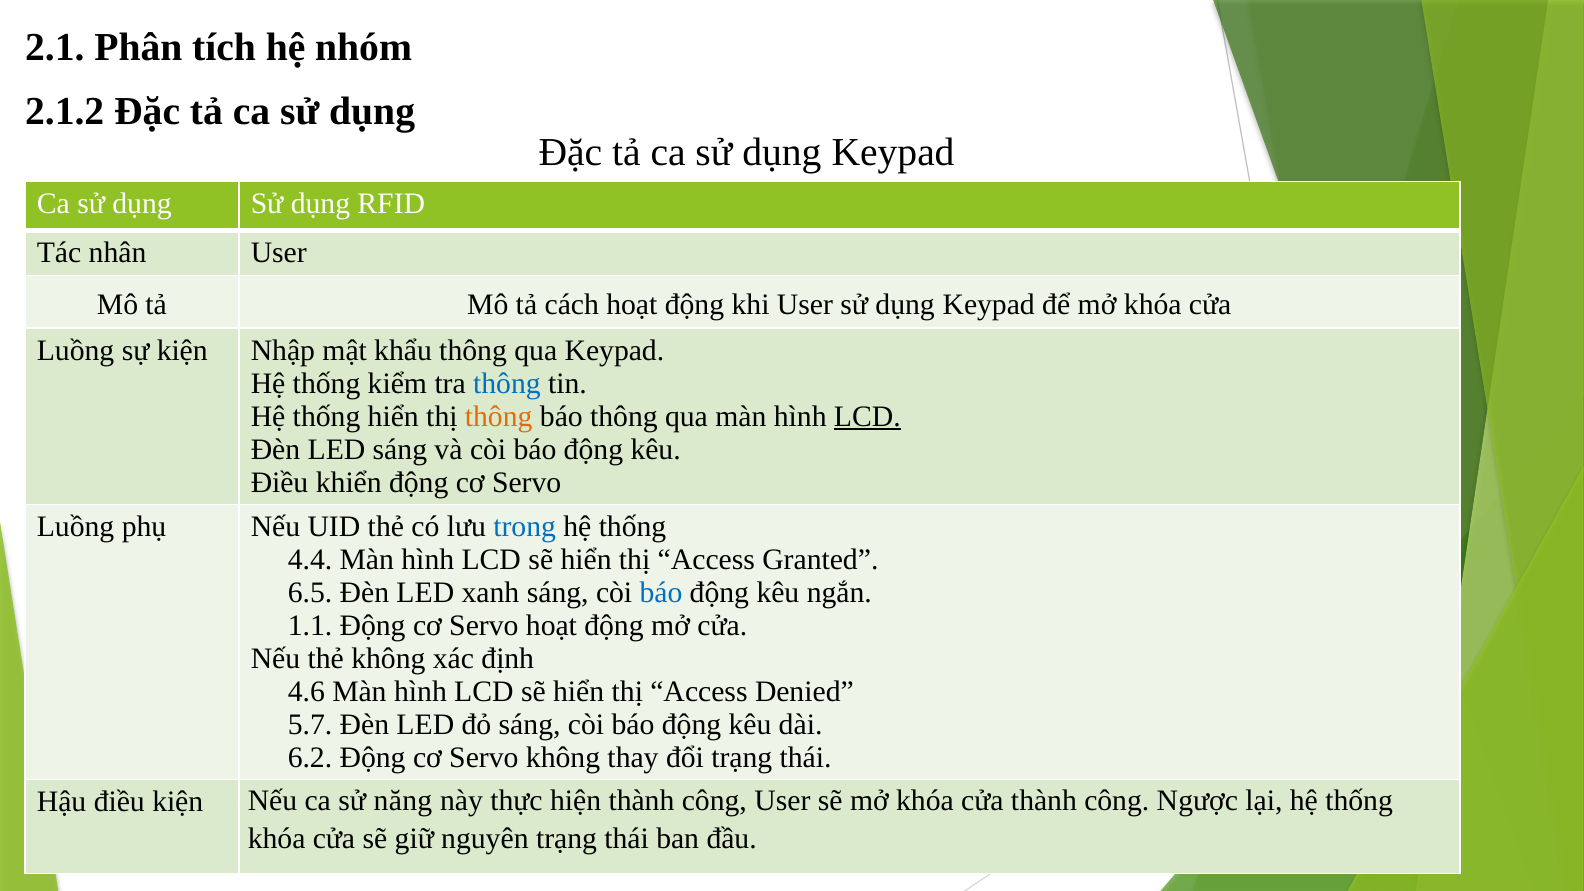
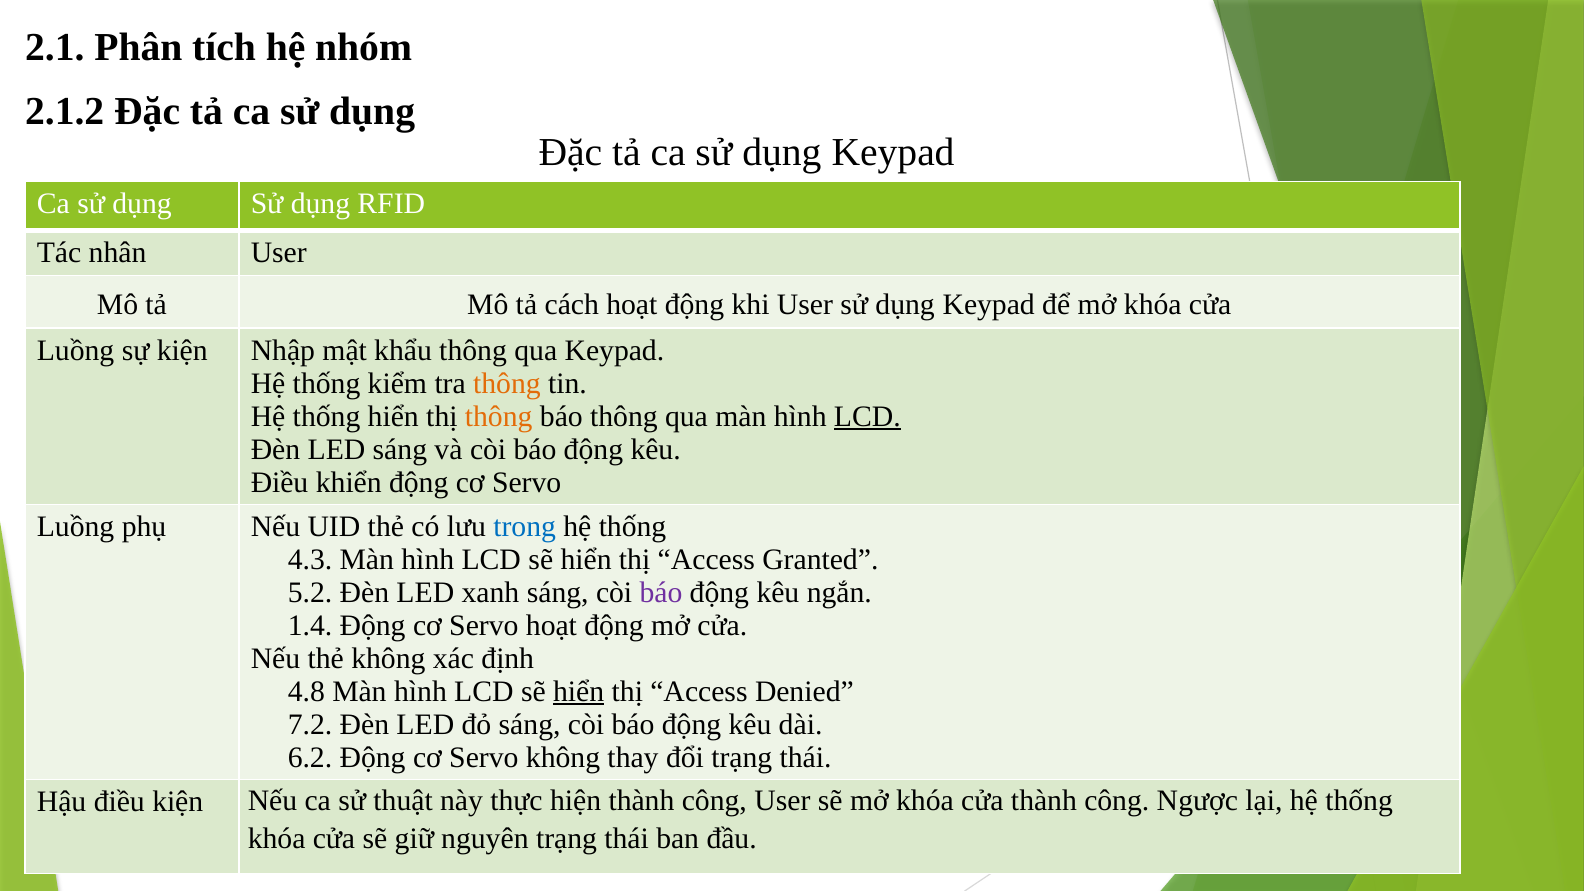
thông at (507, 384) colour: blue -> orange
4.4: 4.4 -> 4.3
6.5: 6.5 -> 5.2
báo at (661, 593) colour: blue -> purple
1.1: 1.1 -> 1.4
4.6: 4.6 -> 4.8
hiển at (579, 691) underline: none -> present
5.7: 5.7 -> 7.2
năng: năng -> thuật
